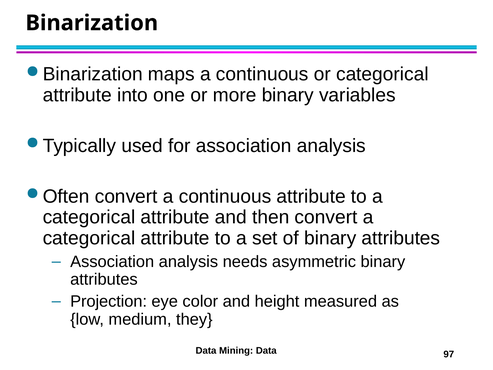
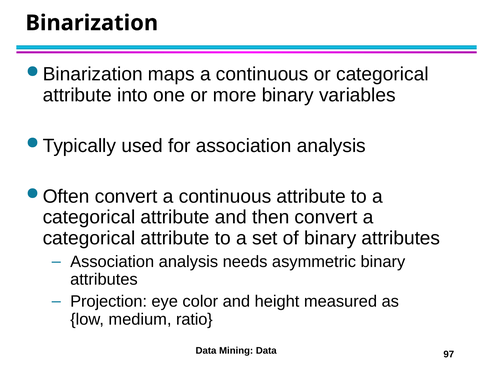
they: they -> ratio
